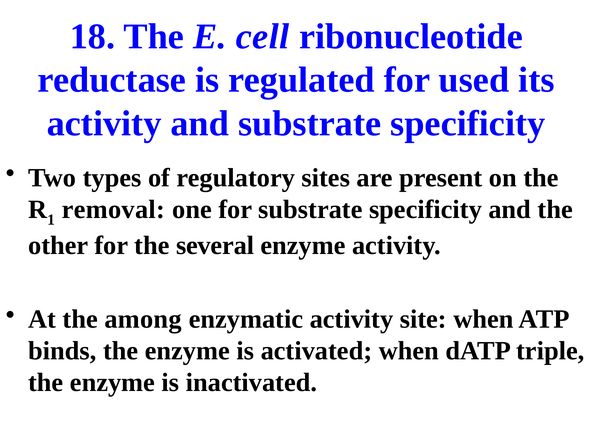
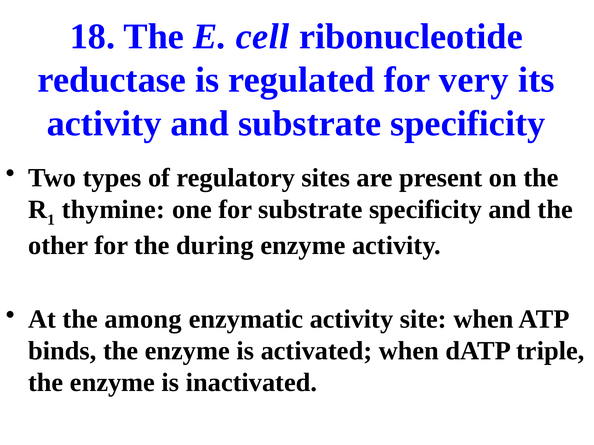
used: used -> very
removal: removal -> thymine
several: several -> during
